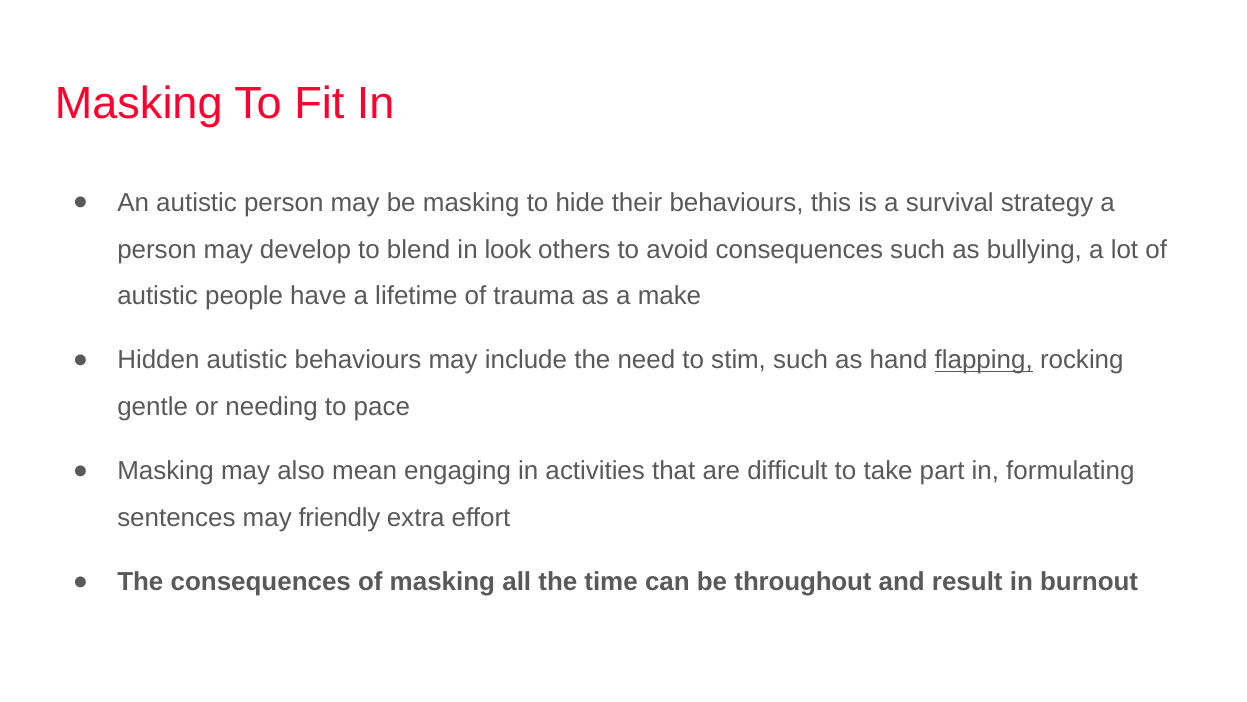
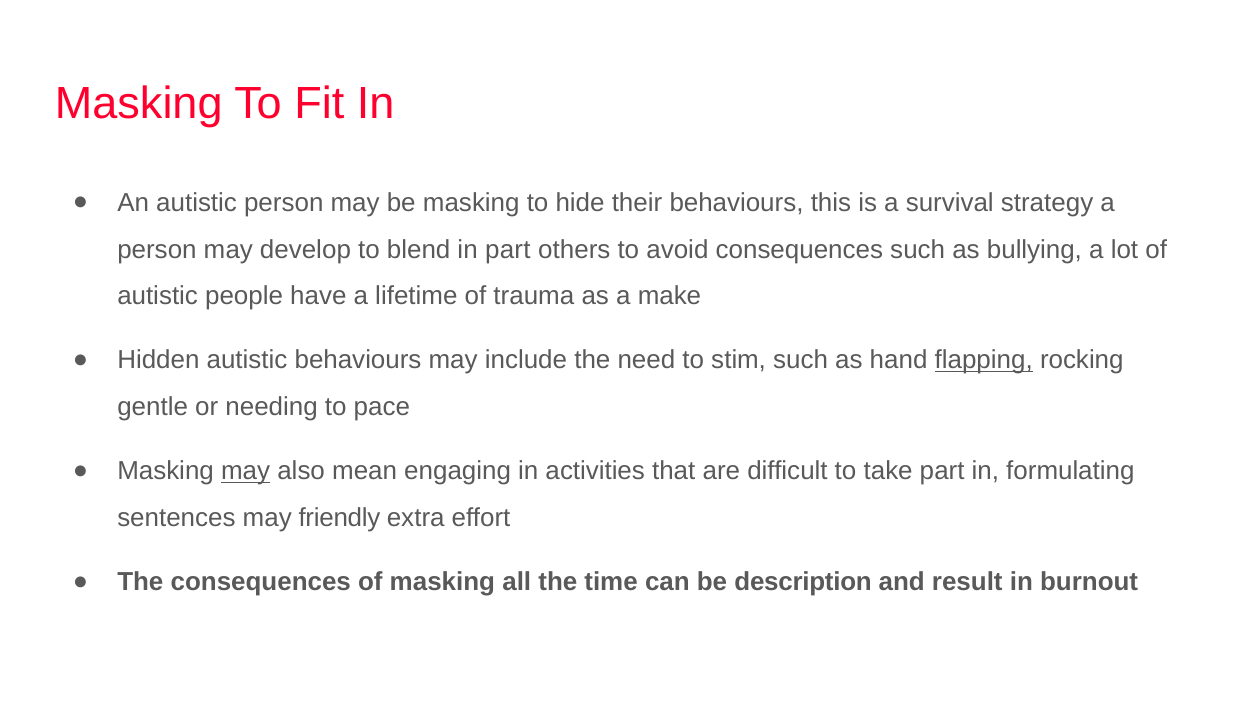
in look: look -> part
may at (246, 471) underline: none -> present
throughout: throughout -> description
